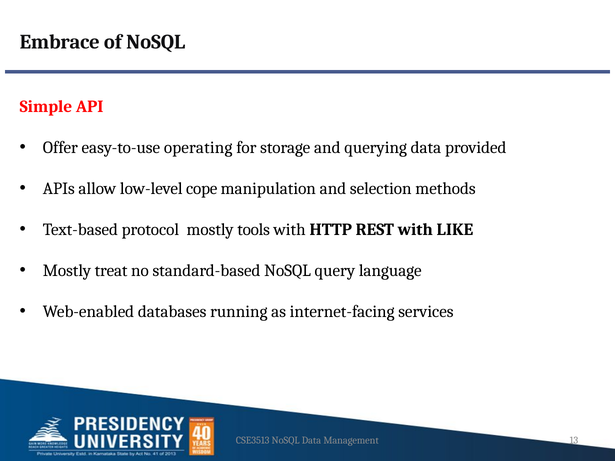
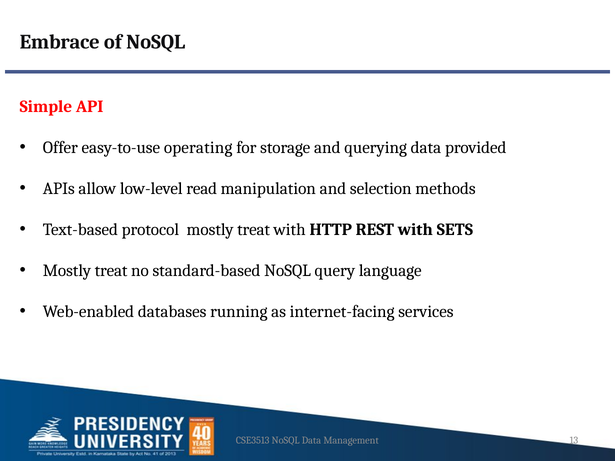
cope: cope -> read
protocol mostly tools: tools -> treat
LIKE: LIKE -> SETS
